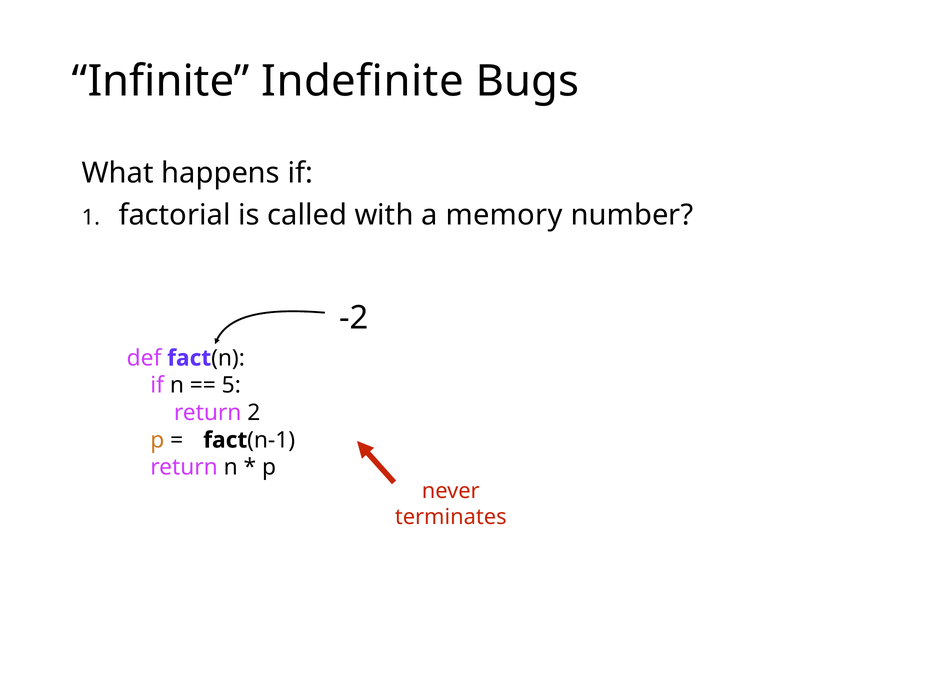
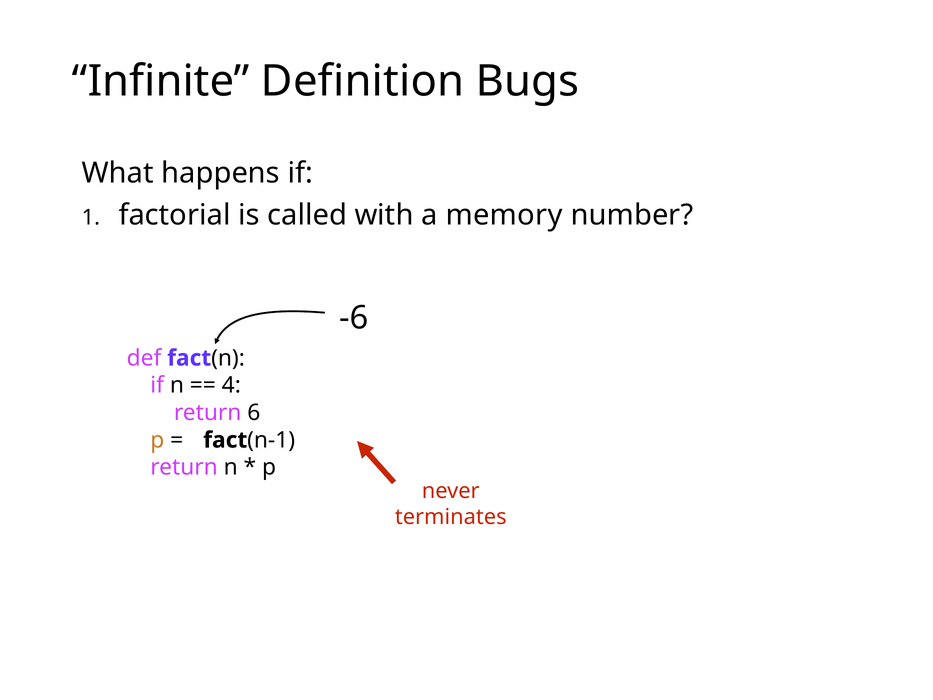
Indefinite: Indefinite -> Definition
-2: -2 -> -6
5: 5 -> 4
2: 2 -> 6
